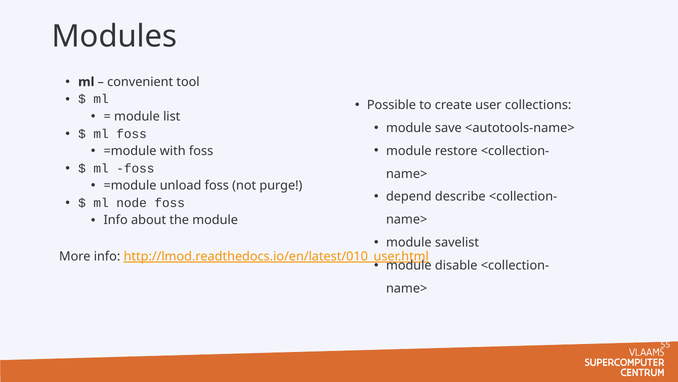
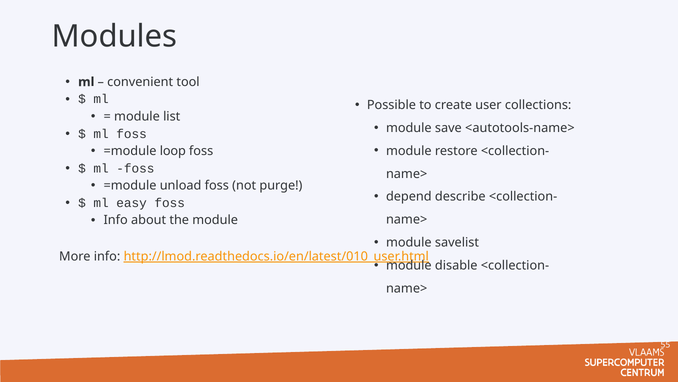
with: with -> loop
node: node -> easy
